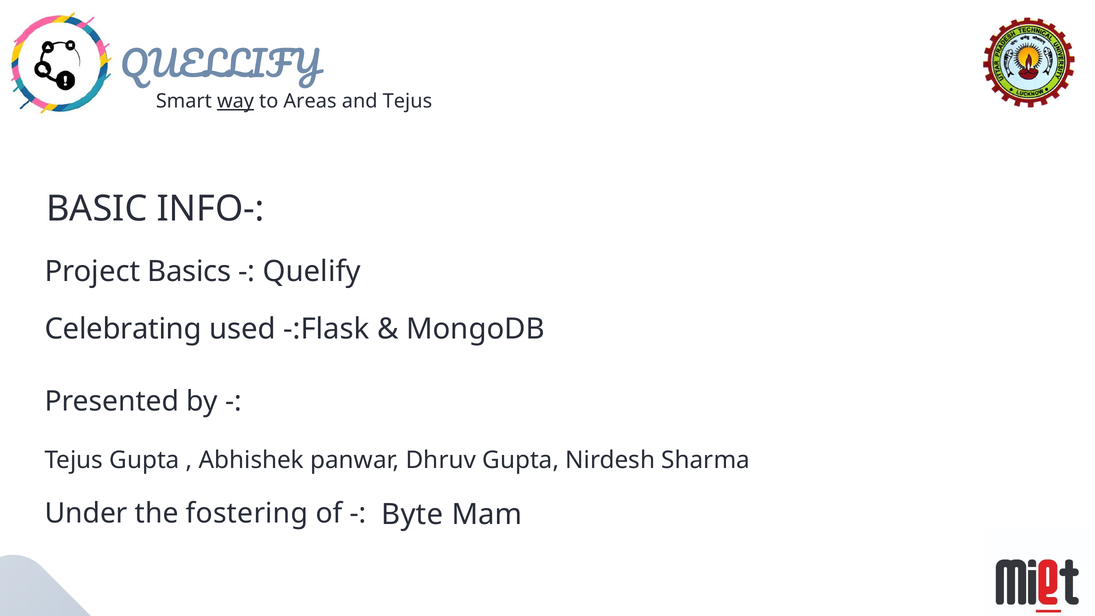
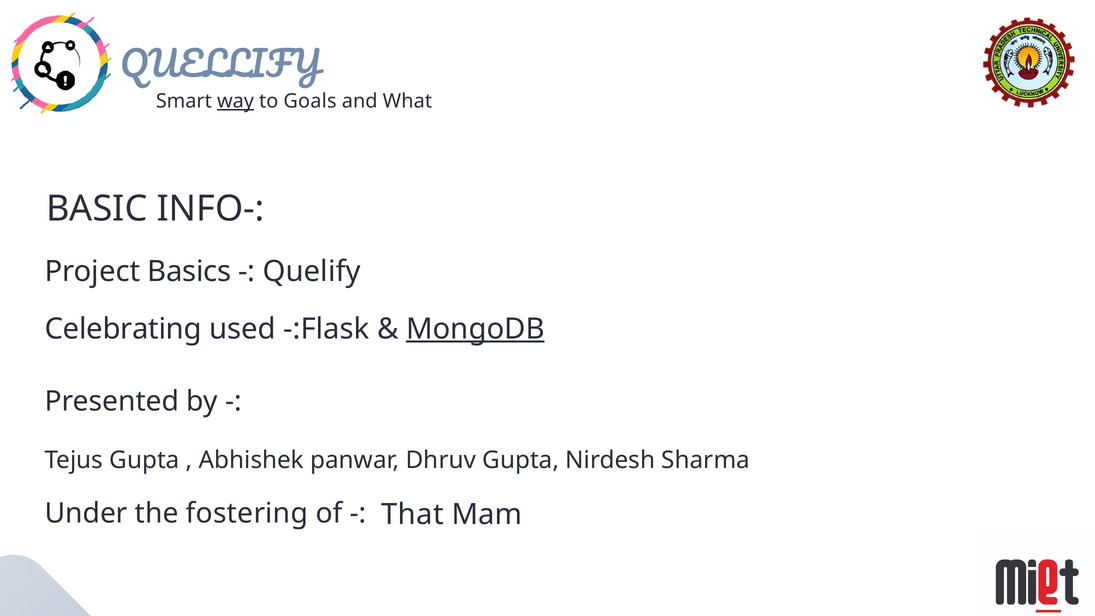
Areas: Areas -> Goals
and Tejus: Tejus -> What
MongoDB underline: none -> present
Byte: Byte -> That
